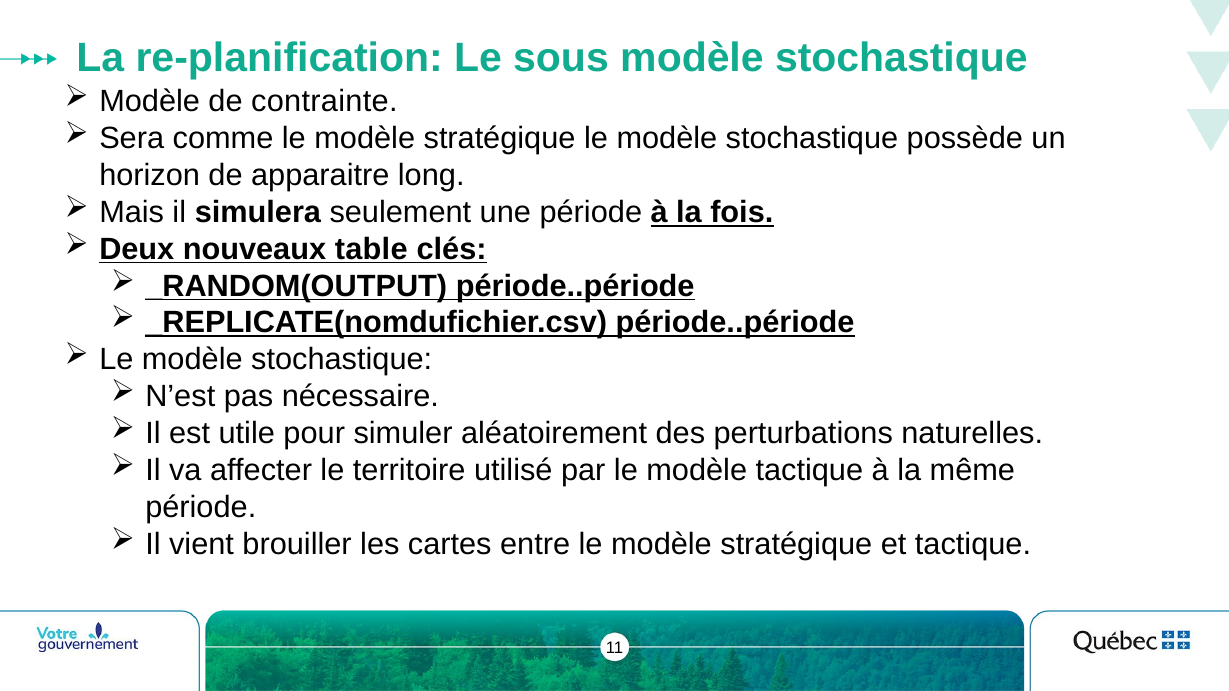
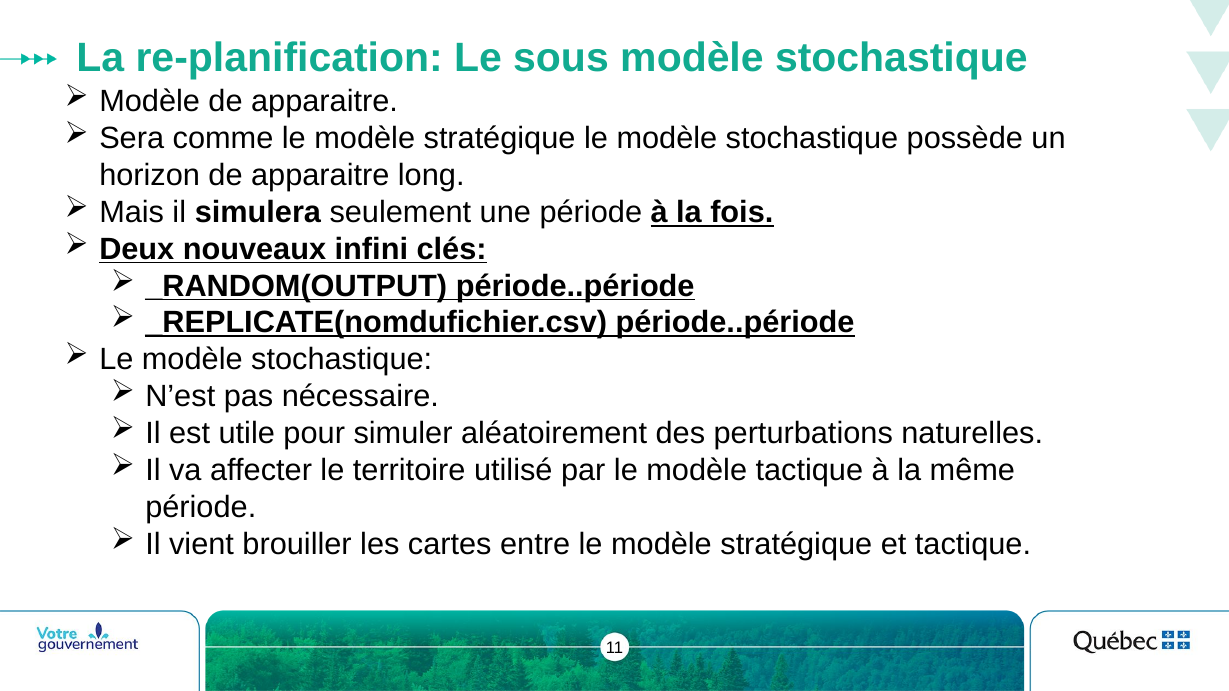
Modèle de contrainte: contrainte -> apparaitre
table: table -> infini
